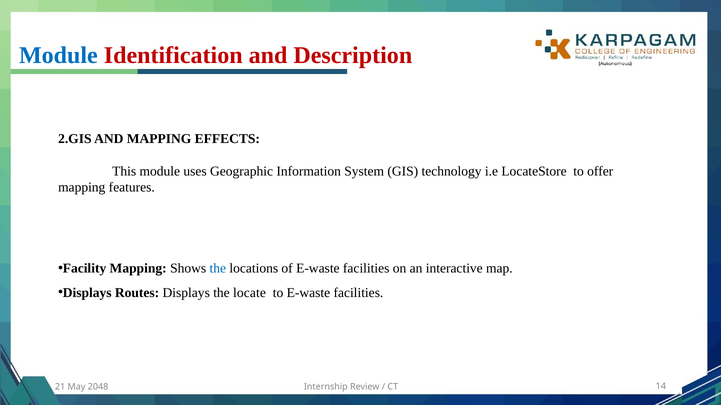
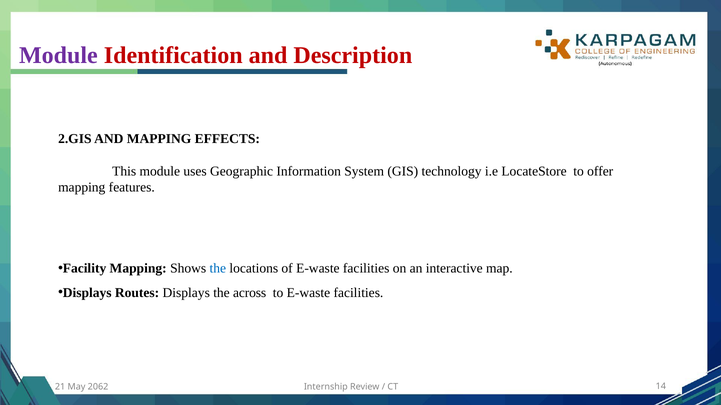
Module at (58, 55) colour: blue -> purple
locate: locate -> across
2048: 2048 -> 2062
